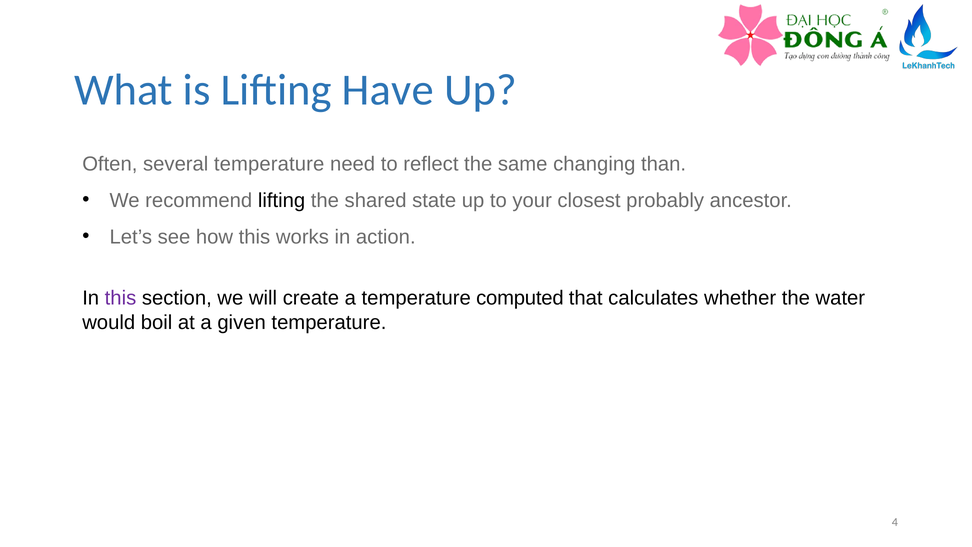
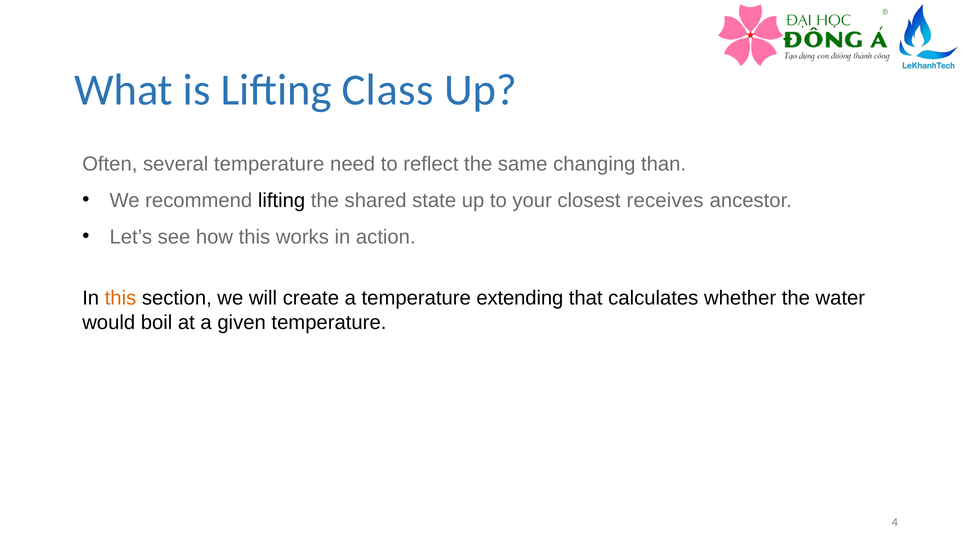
Have: Have -> Class
probably: probably -> receives
this at (120, 298) colour: purple -> orange
computed: computed -> extending
